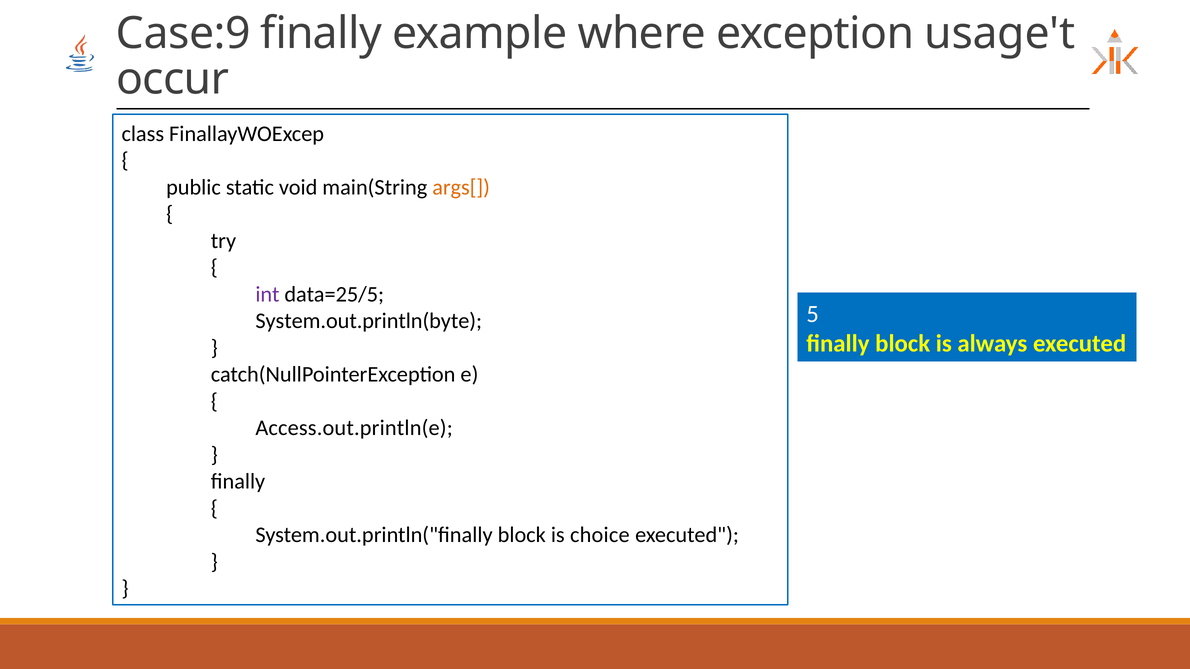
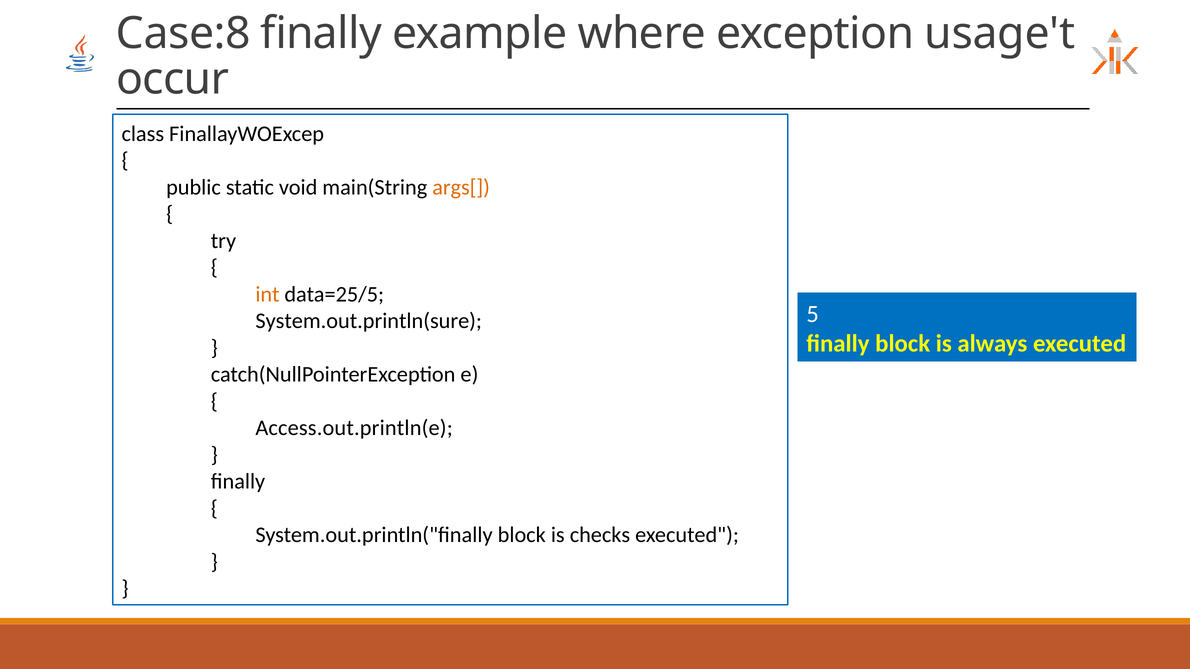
Case:9: Case:9 -> Case:8
int colour: purple -> orange
System.out.println(byte: System.out.println(byte -> System.out.println(sure
choice: choice -> checks
